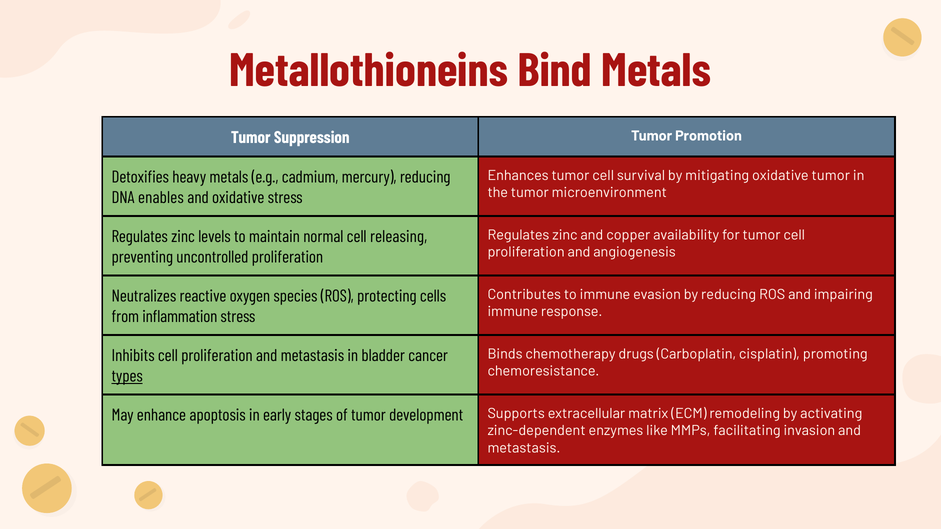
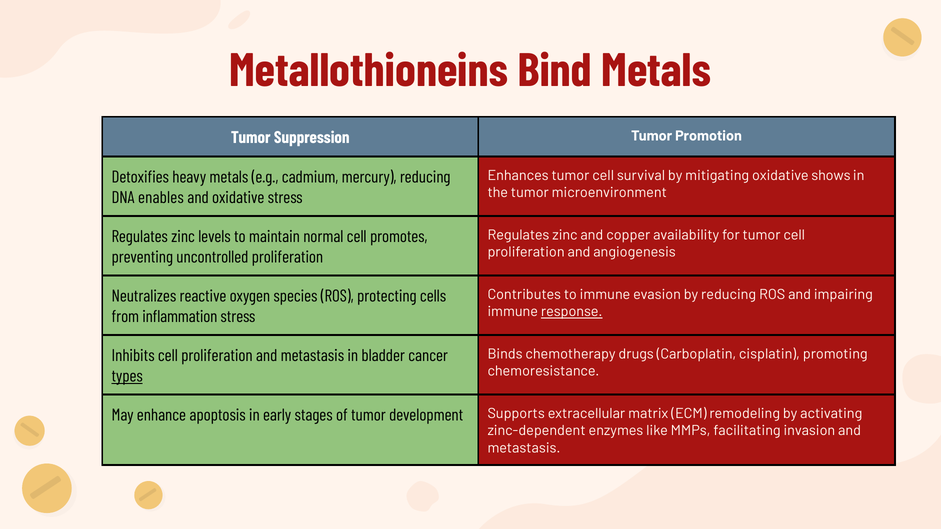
oxidative tumor: tumor -> shows
releasing: releasing -> promotes
response underline: none -> present
